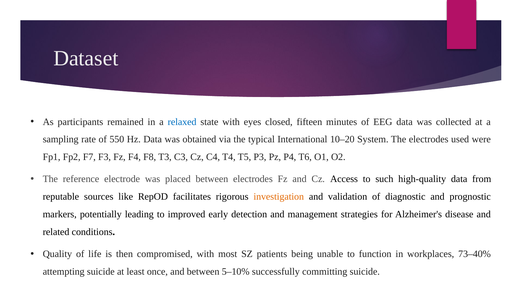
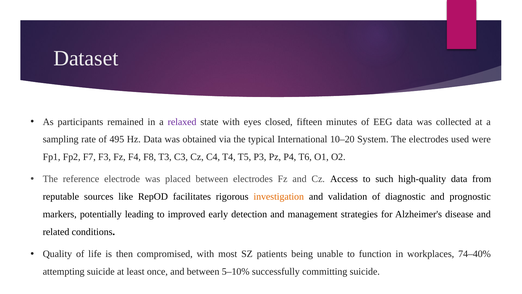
relaxed colour: blue -> purple
550: 550 -> 495
73–40%: 73–40% -> 74–40%
